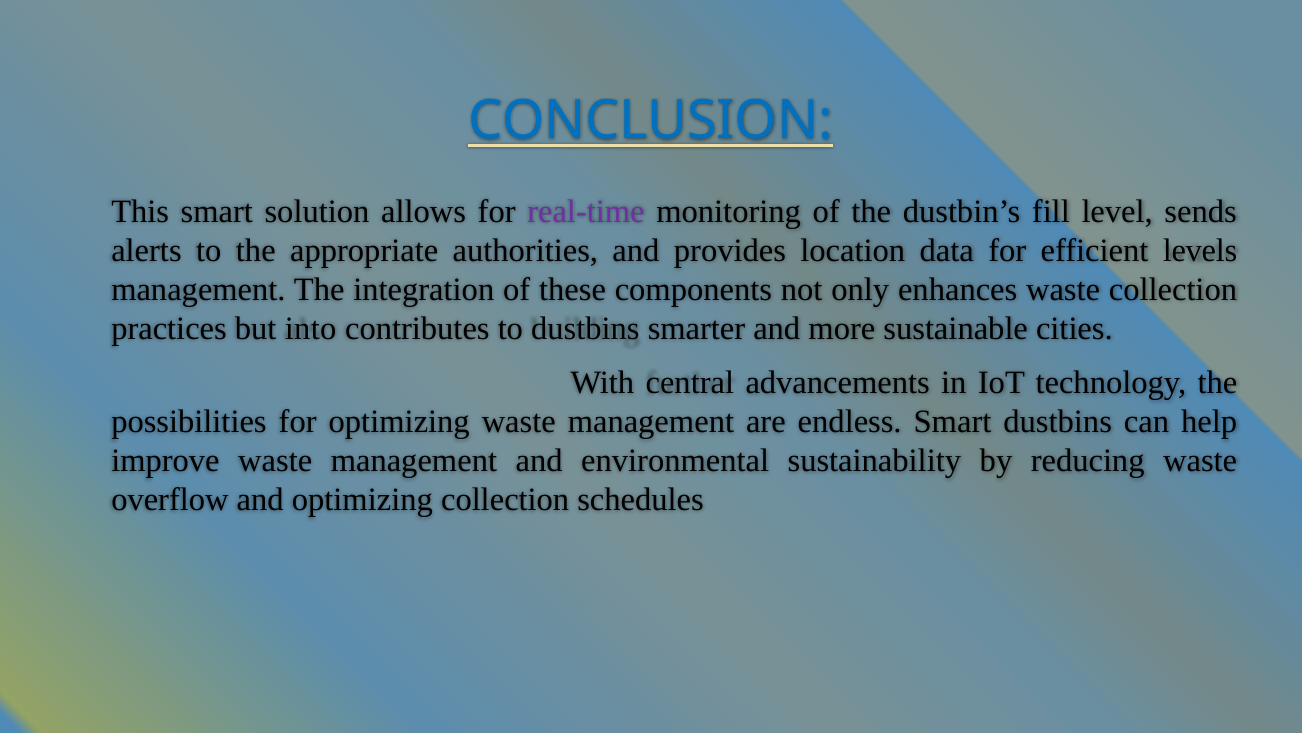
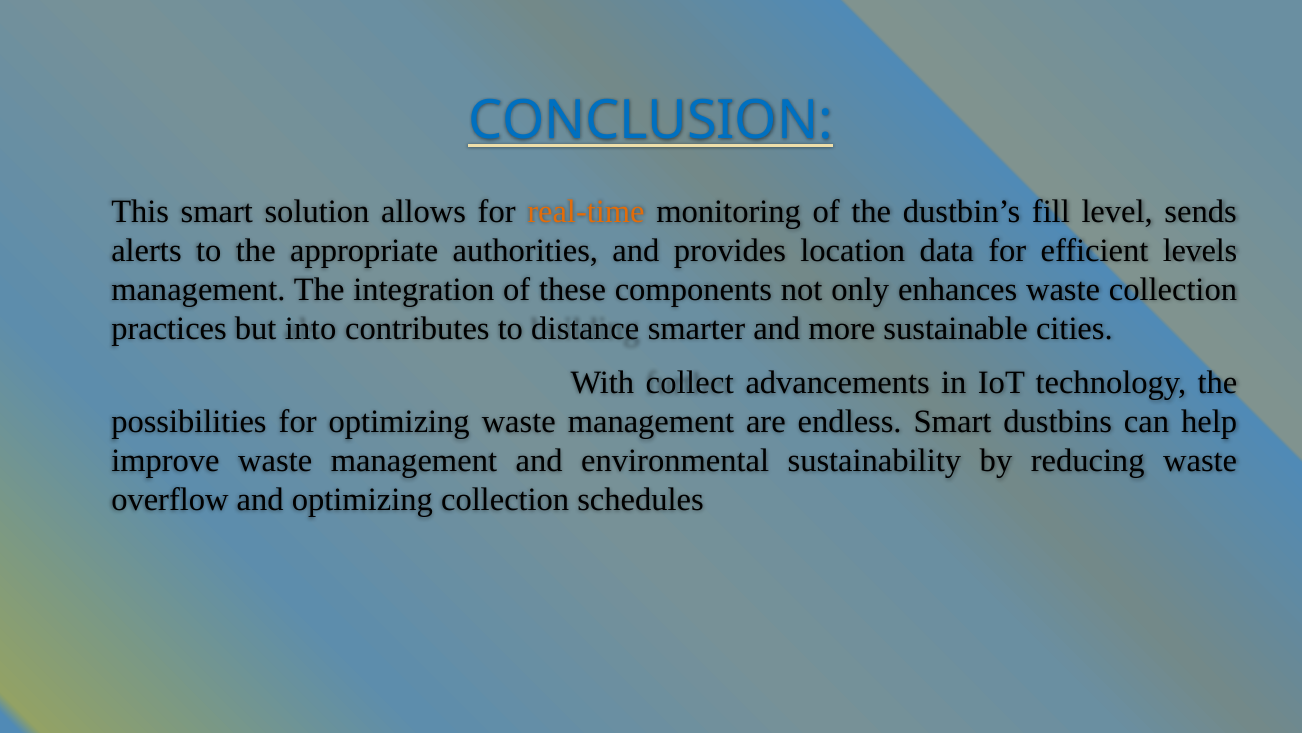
real-time colour: purple -> orange
to dustbins: dustbins -> distance
central: central -> collect
